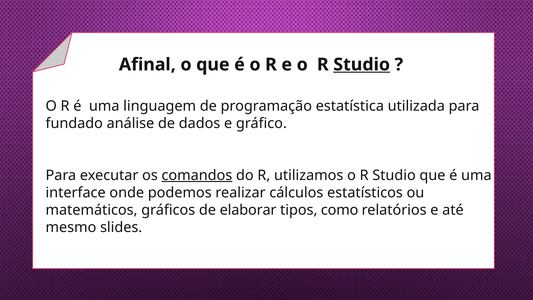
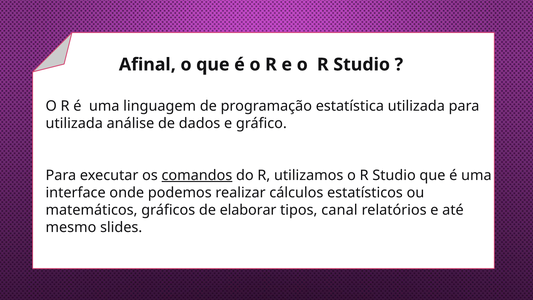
Studio at (362, 65) underline: present -> none
fundado at (74, 123): fundado -> utilizada
como: como -> canal
